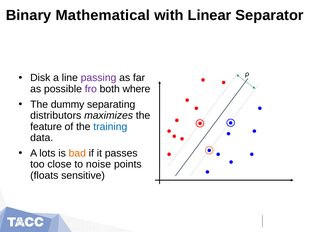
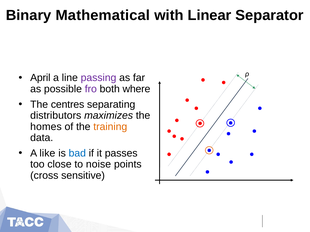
Disk: Disk -> April
dummy: dummy -> centres
feature: feature -> homes
training colour: blue -> orange
lots: lots -> like
bad colour: orange -> blue
floats: floats -> cross
